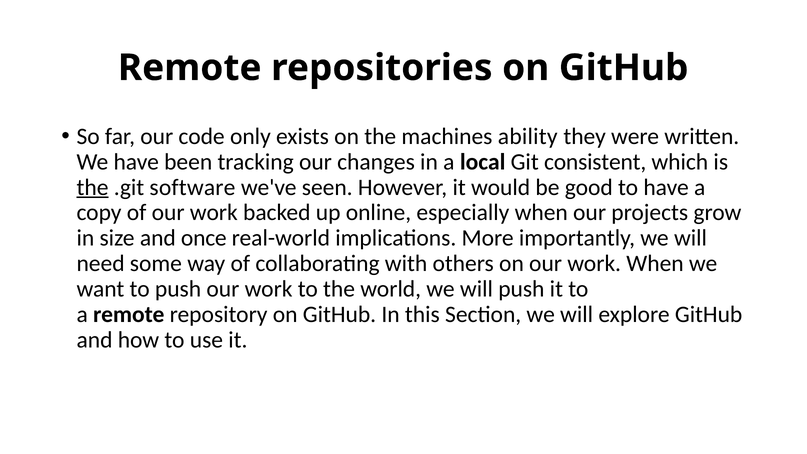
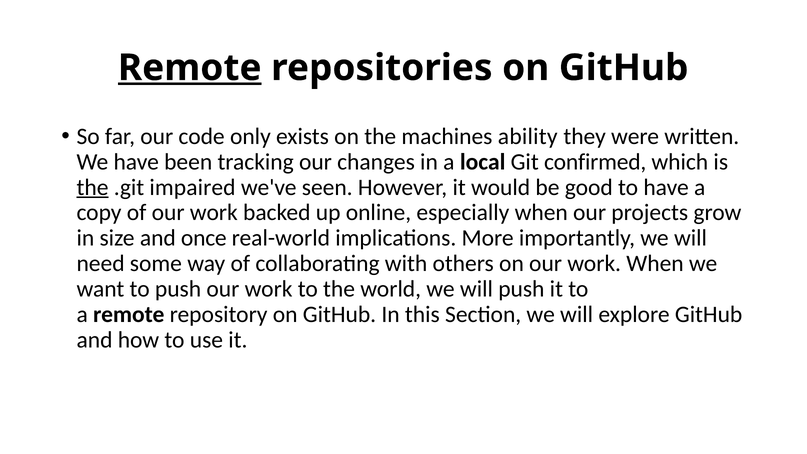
Remote at (190, 68) underline: none -> present
consistent: consistent -> confirmed
software: software -> impaired
